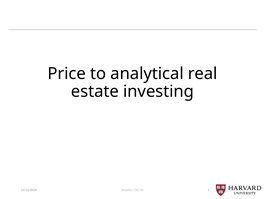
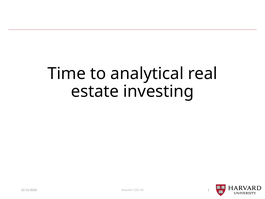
Price: Price -> Time
